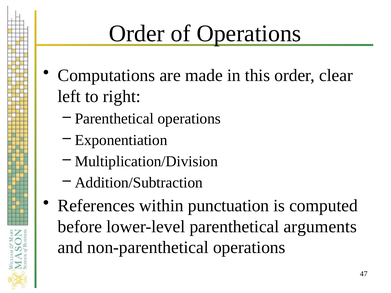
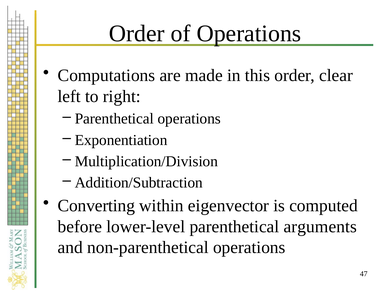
References: References -> Converting
punctuation: punctuation -> eigenvector
